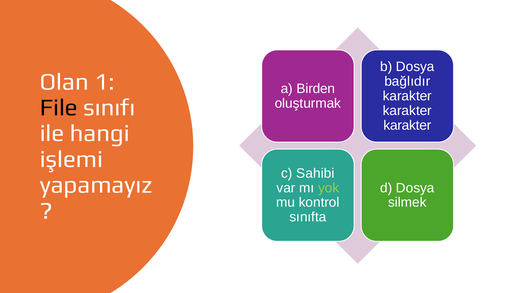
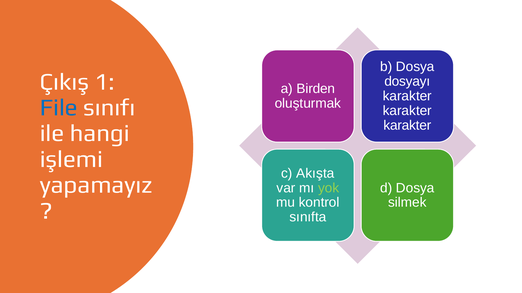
Olan: Olan -> Çıkış
bağlıdır: bağlıdır -> dosyayı
File colour: black -> blue
Sahibi: Sahibi -> Akışta
